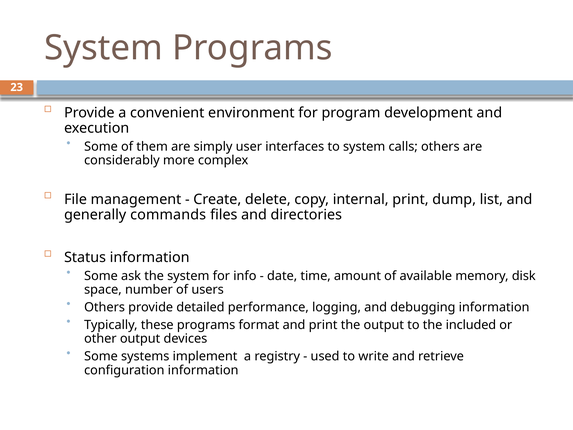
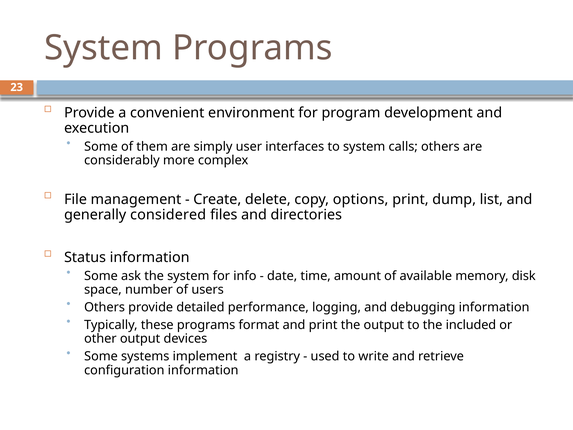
internal: internal -> options
commands: commands -> considered
